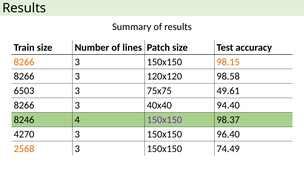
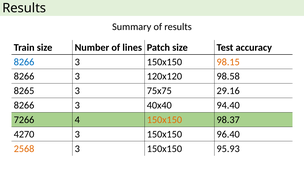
8266 at (24, 62) colour: orange -> blue
6503: 6503 -> 8265
49.61: 49.61 -> 29.16
8246: 8246 -> 7266
150x150 at (164, 120) colour: purple -> orange
74.49: 74.49 -> 95.93
